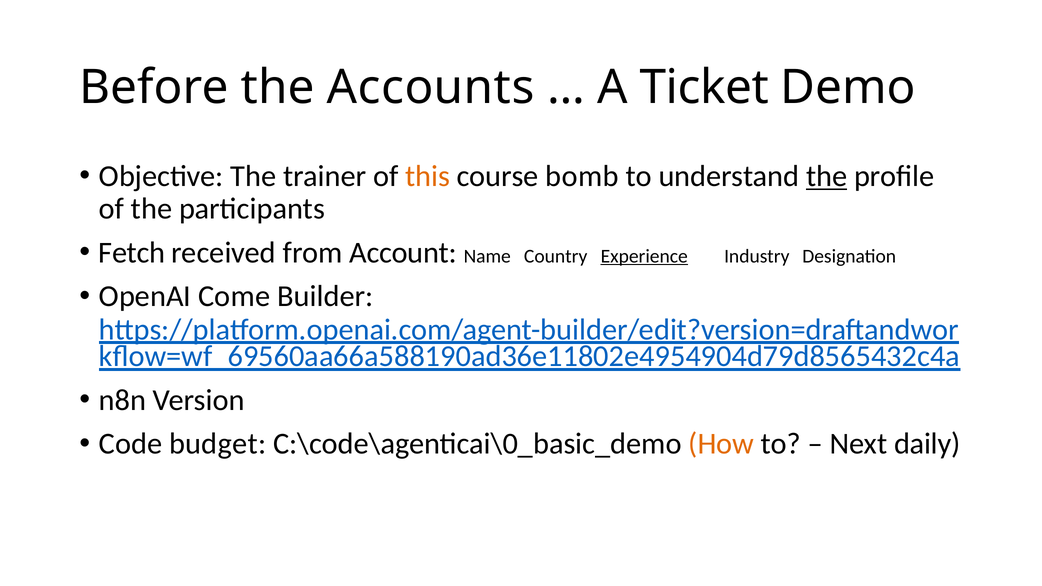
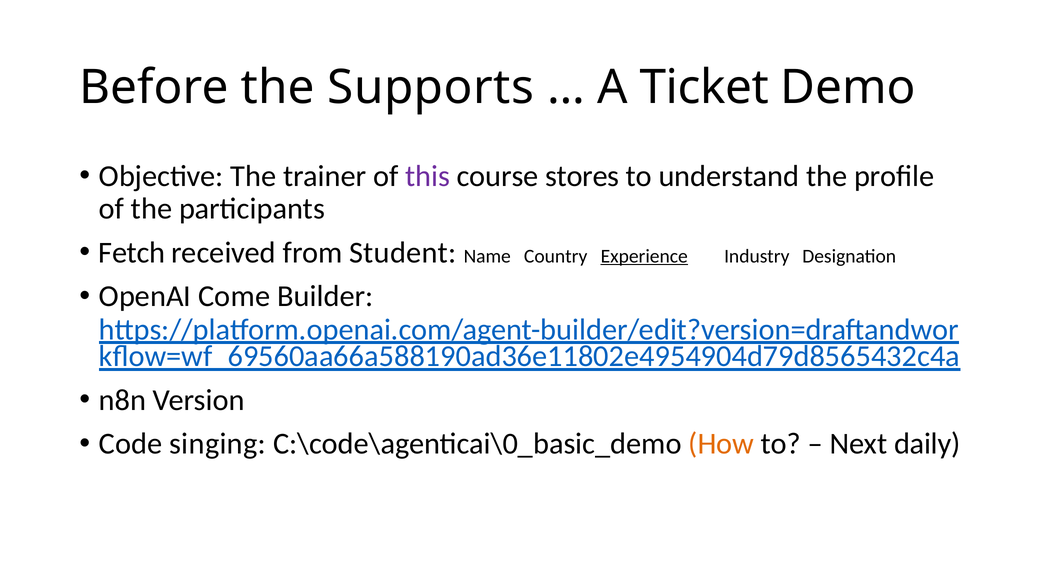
Accounts: Accounts -> Supports
this colour: orange -> purple
bomb: bomb -> stores
the at (827, 176) underline: present -> none
Account: Account -> Student
budget: budget -> singing
